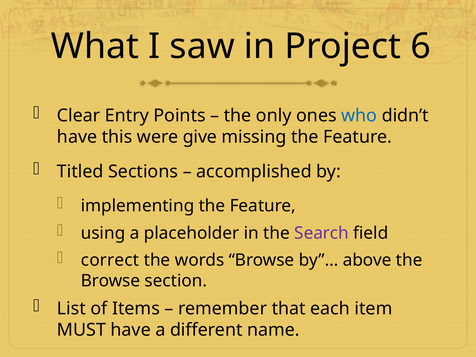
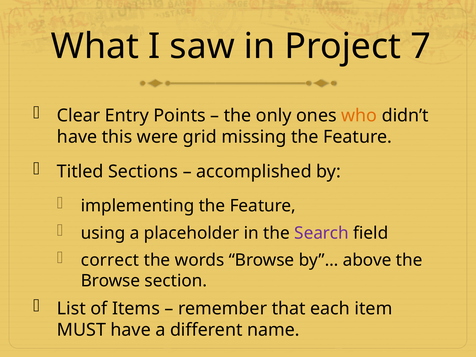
6: 6 -> 7
who colour: blue -> orange
give: give -> grid
